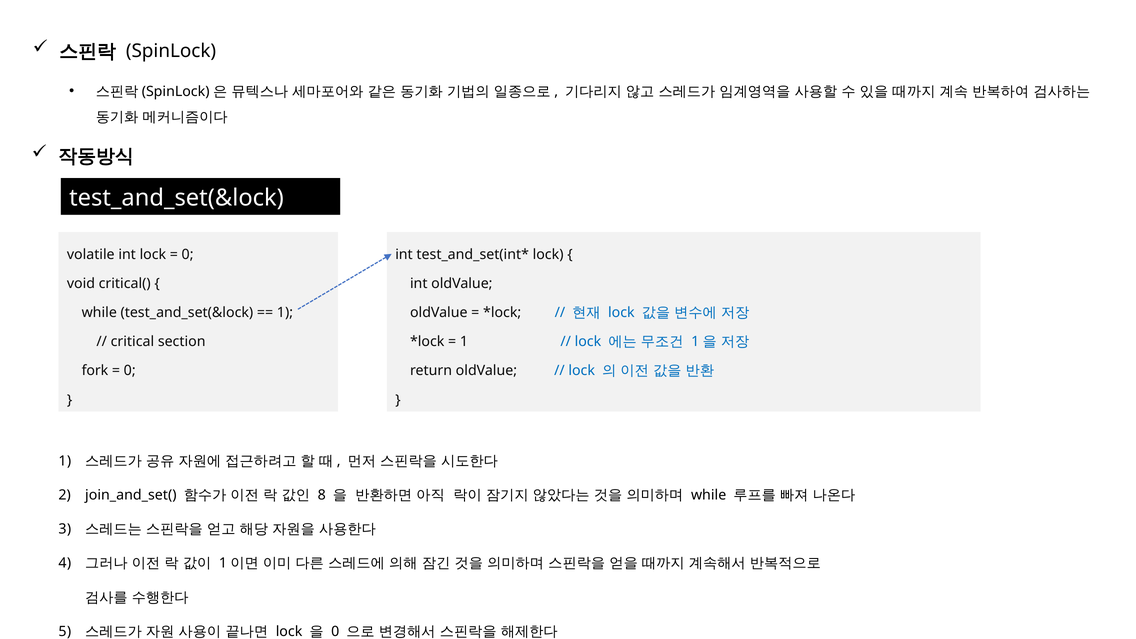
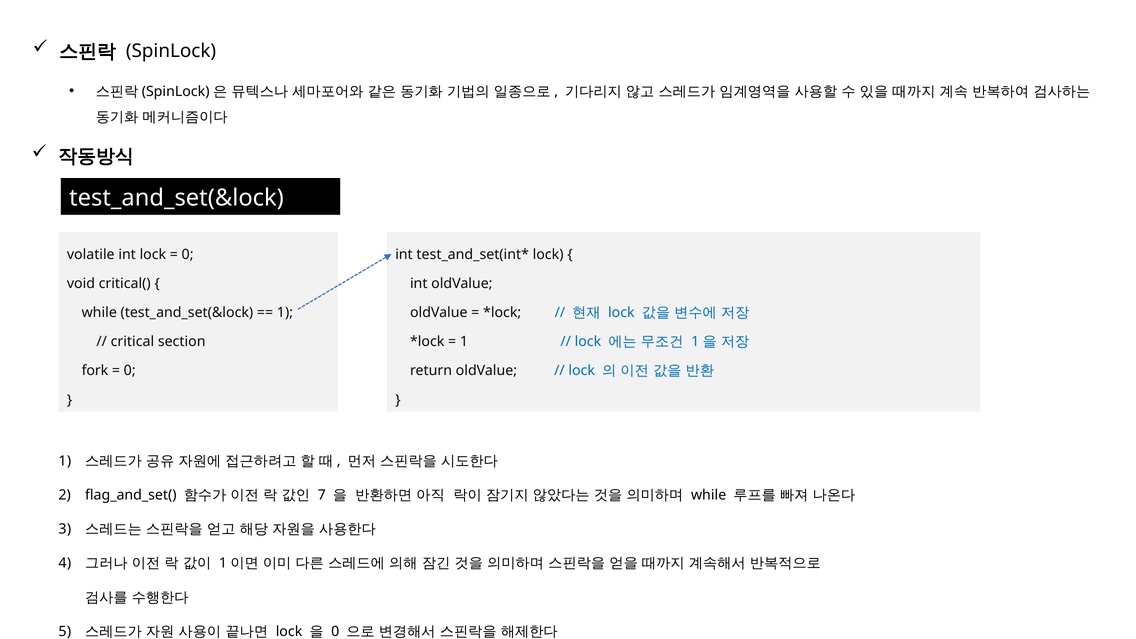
join_and_set(: join_and_set( -> flag_and_set(
8: 8 -> 7
